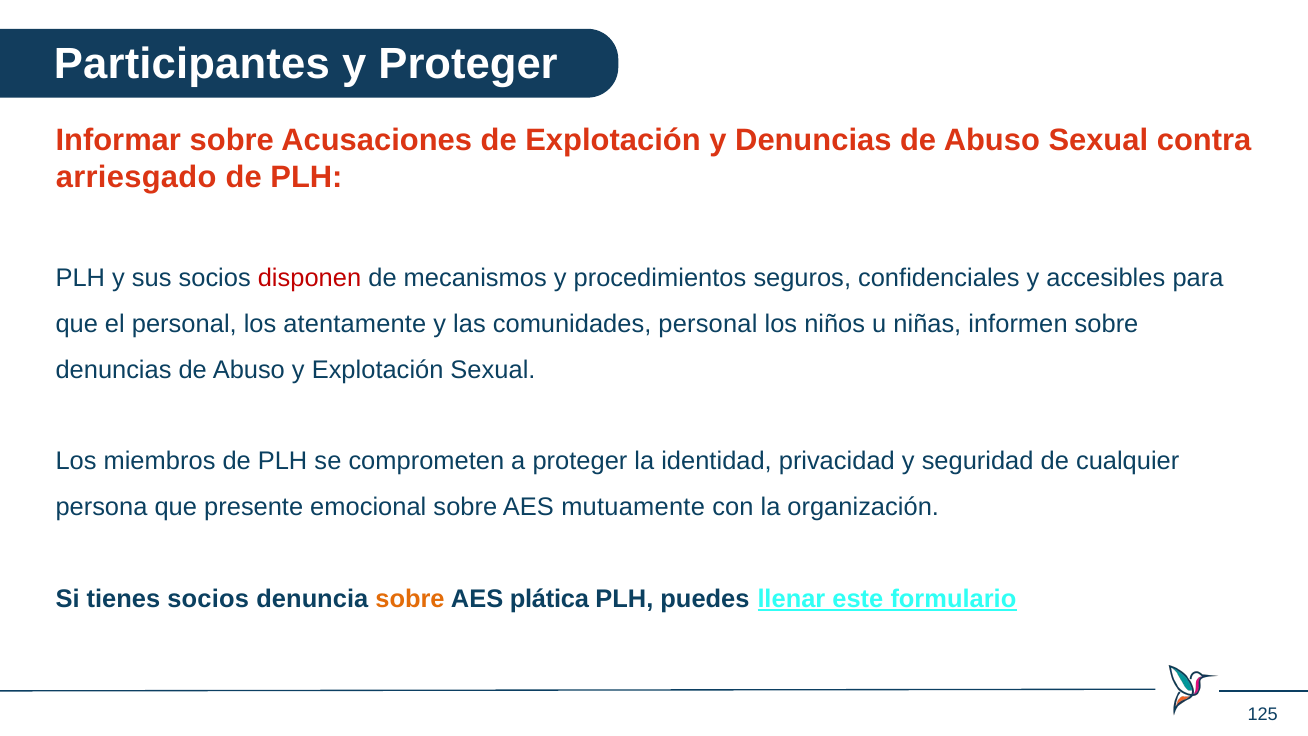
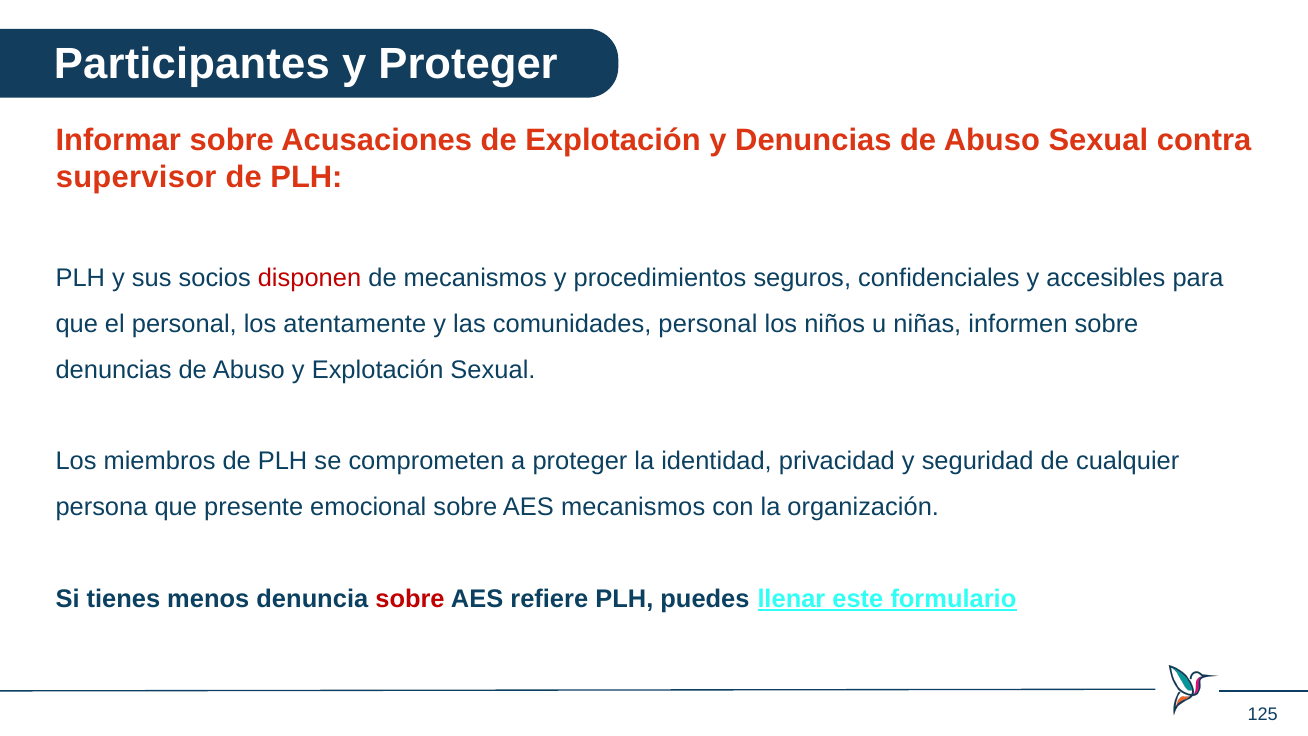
arriesgado: arriesgado -> supervisor
AES mutuamente: mutuamente -> mecanismos
tienes socios: socios -> menos
sobre at (410, 599) colour: orange -> red
plática: plática -> refiere
